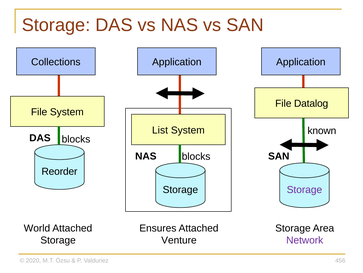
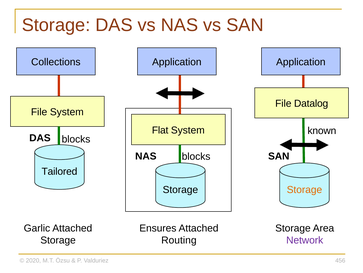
List: List -> Flat
Reorder: Reorder -> Tailored
Storage at (304, 189) colour: purple -> orange
World: World -> Garlic
Venture: Venture -> Routing
